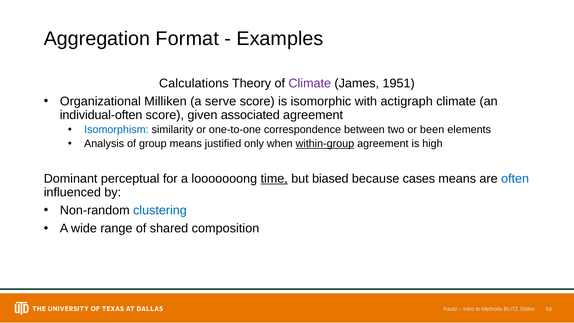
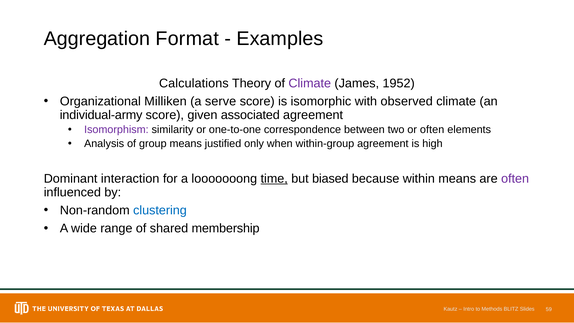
1951: 1951 -> 1952
actigraph: actigraph -> observed
individual-often: individual-often -> individual-army
Isomorphism colour: blue -> purple
or been: been -> often
within-group underline: present -> none
perceptual: perceptual -> interaction
cases: cases -> within
often at (515, 179) colour: blue -> purple
composition: composition -> membership
